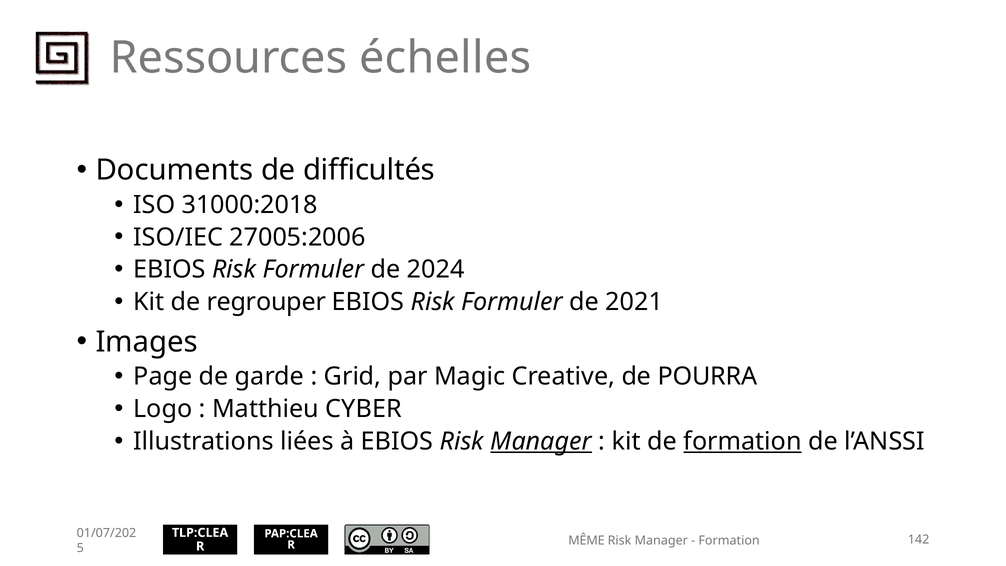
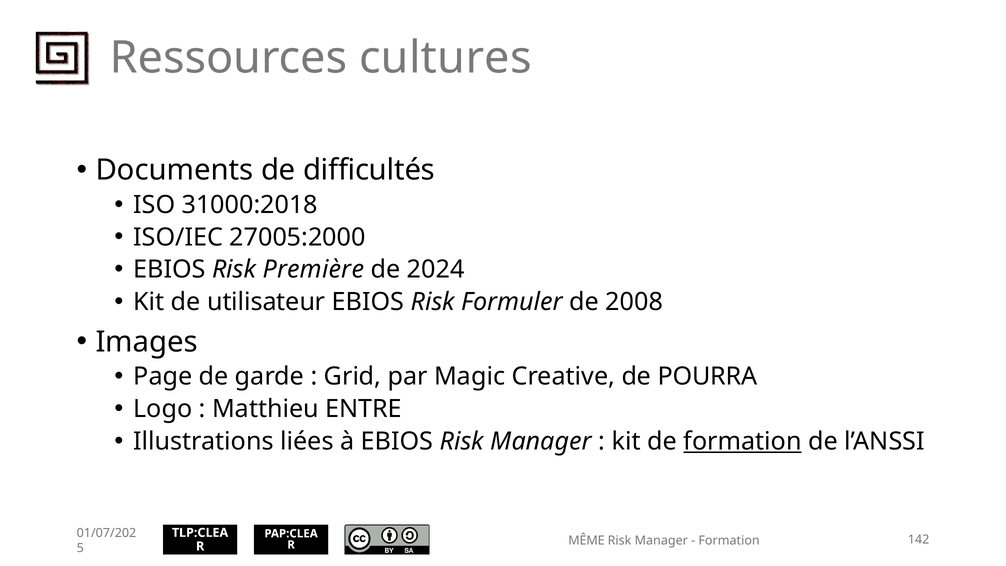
échelles: échelles -> cultures
27005:2006: 27005:2006 -> 27005:2000
Formuler at (314, 270): Formuler -> Première
regrouper: regrouper -> utilisateur
2021: 2021 -> 2008
CYBER: CYBER -> ENTRE
Manager at (541, 441) underline: present -> none
